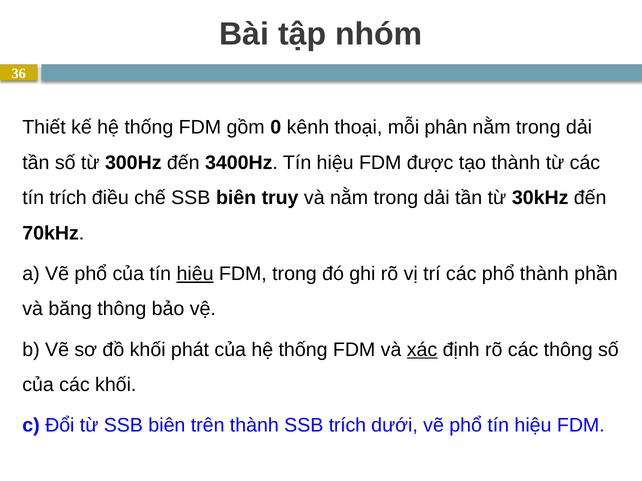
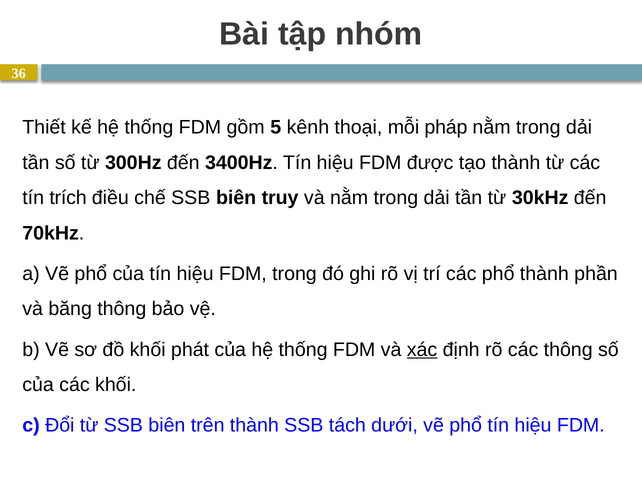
0: 0 -> 5
phân: phân -> pháp
hiệu at (195, 274) underline: present -> none
SSB trích: trích -> tách
